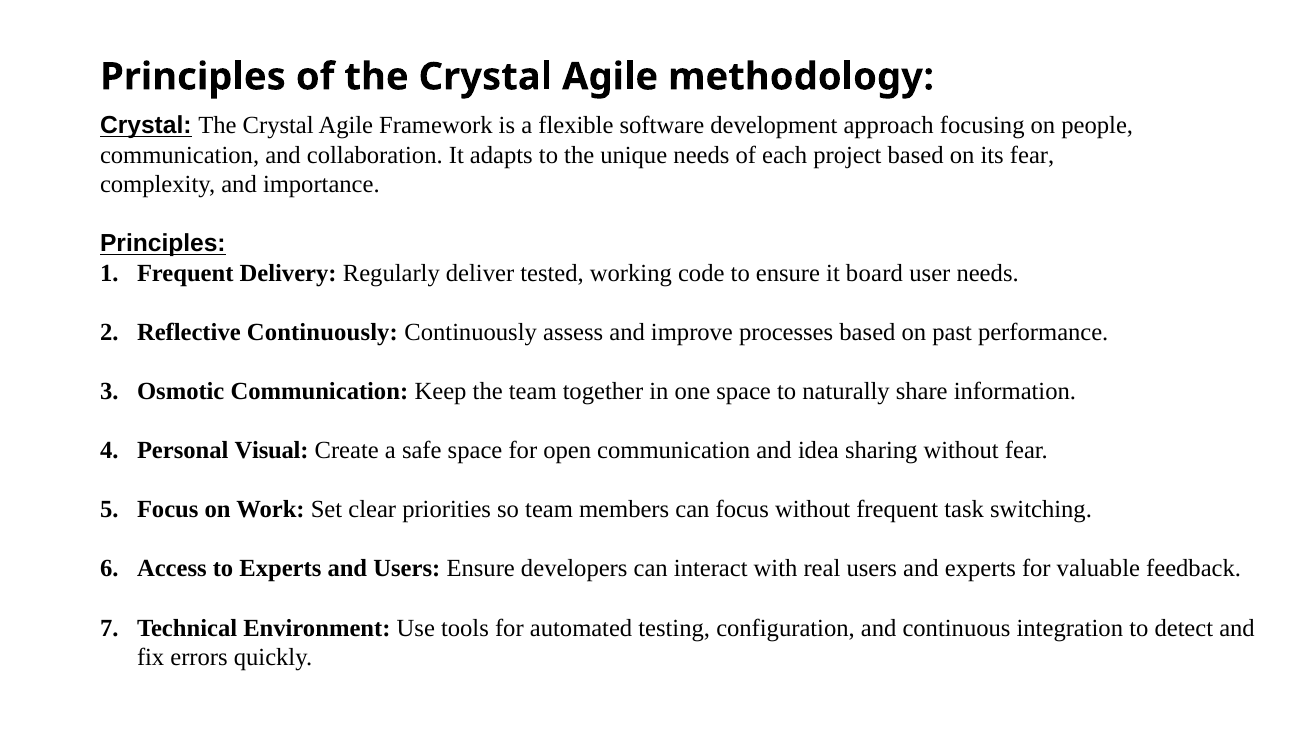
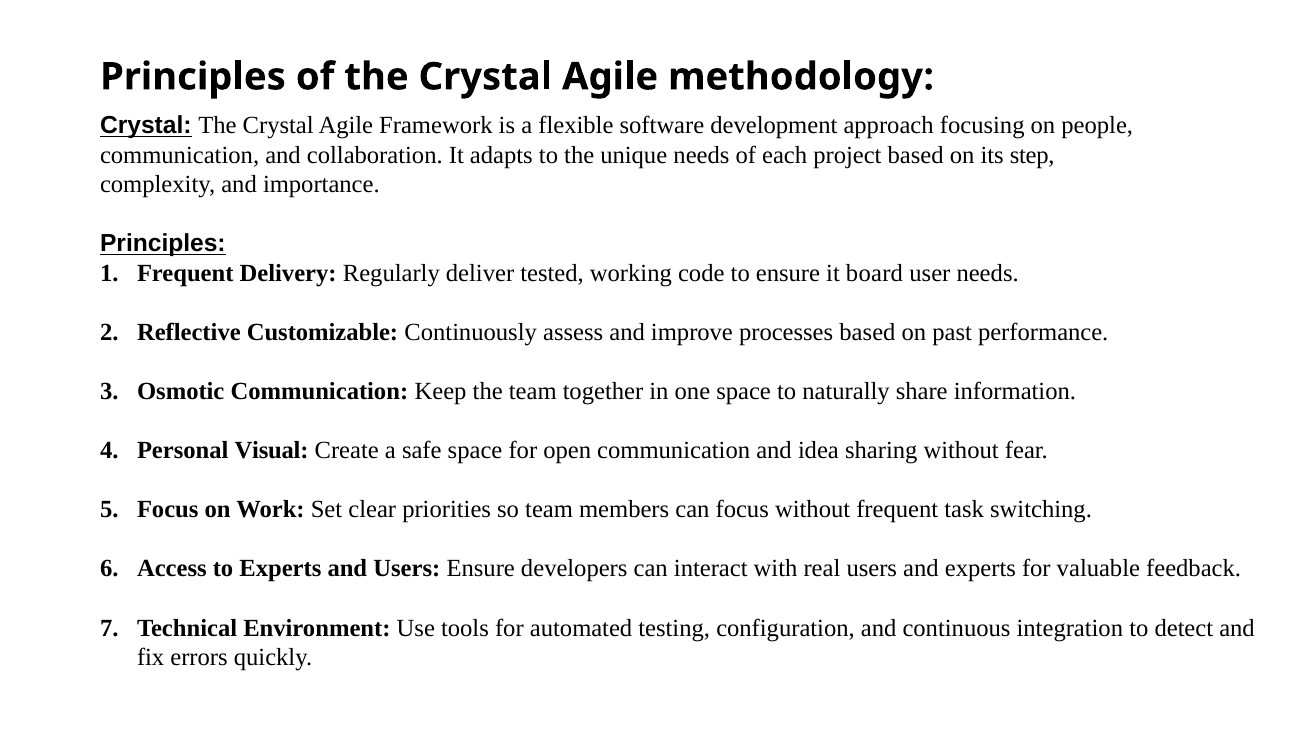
its fear: fear -> step
Reflective Continuously: Continuously -> Customizable
